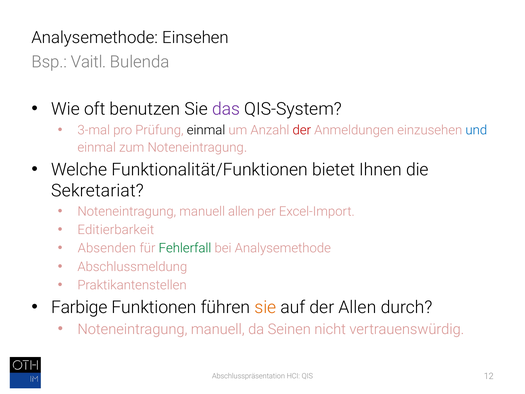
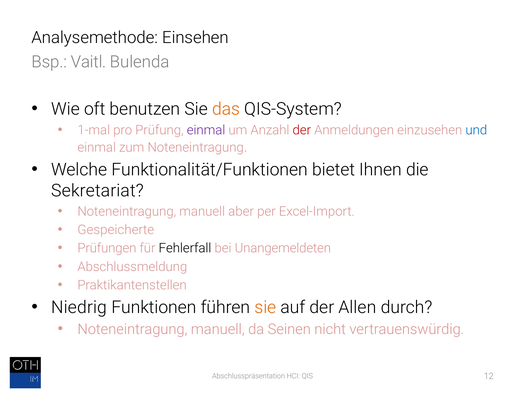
das colour: purple -> orange
3-mal: 3-mal -> 1-mal
einmal at (206, 130) colour: black -> purple
manuell allen: allen -> aber
Editierbarkeit: Editierbarkeit -> Gespeicherte
Absenden: Absenden -> Prüfungen
Fehlerfall colour: green -> black
bei Analysemethode: Analysemethode -> Unangemeldeten
Farbige: Farbige -> Niedrig
